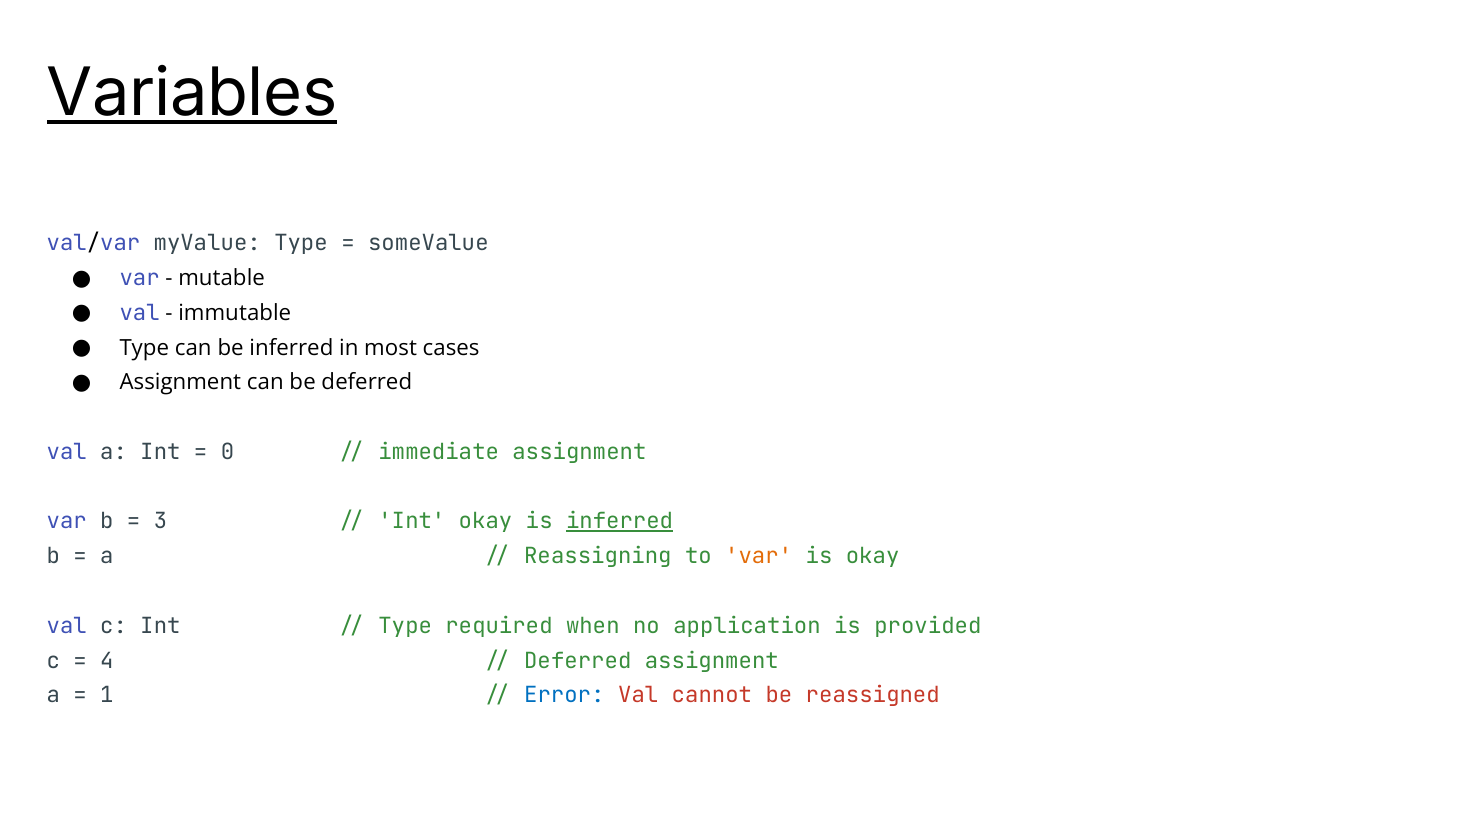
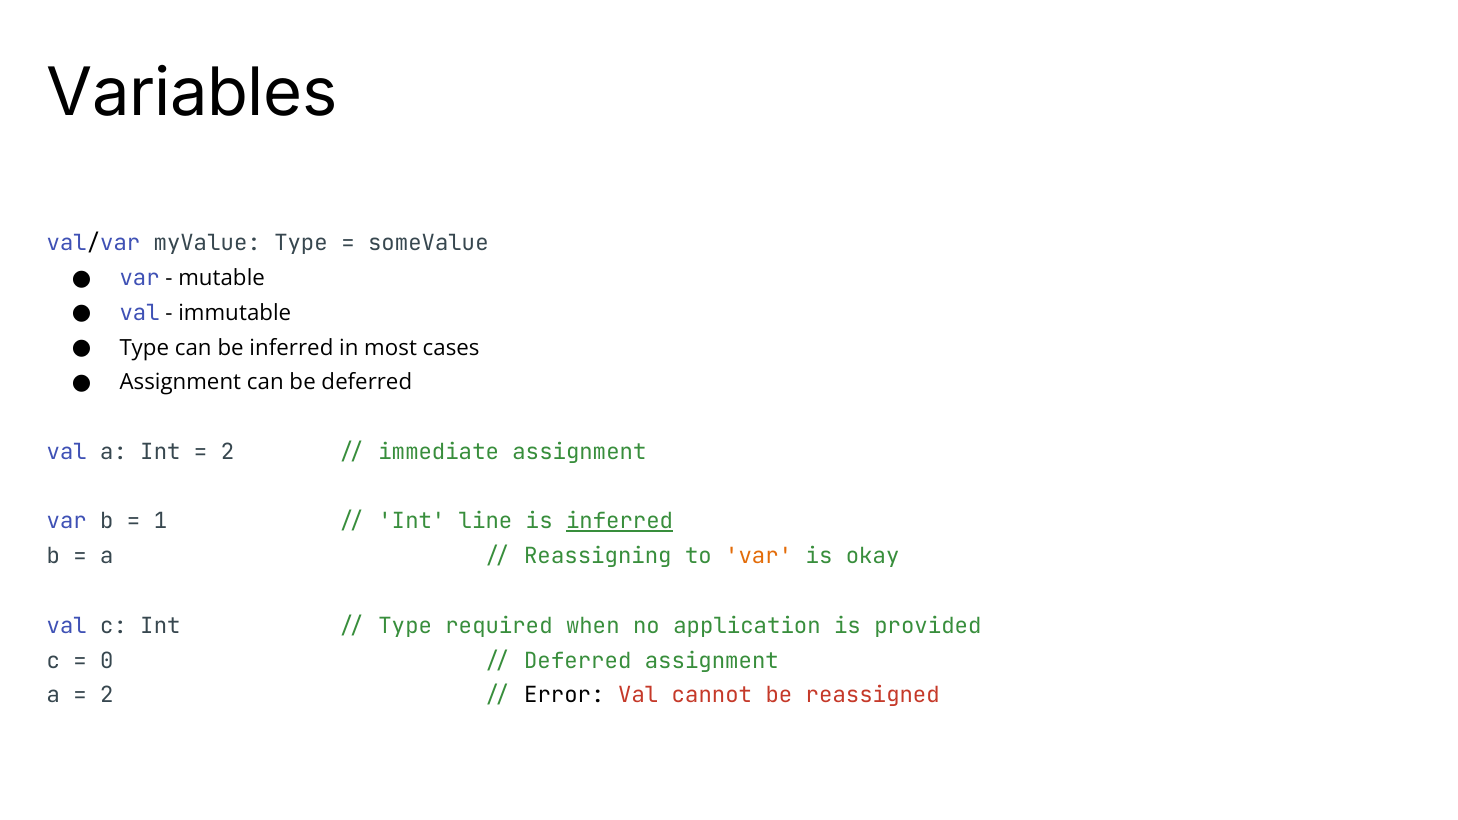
Variables underline: present -> none
0 at (227, 452): 0 -> 2
3: 3 -> 1
Int okay: okay -> line
4: 4 -> 0
1 at (107, 696): 1 -> 2
Error colour: blue -> black
